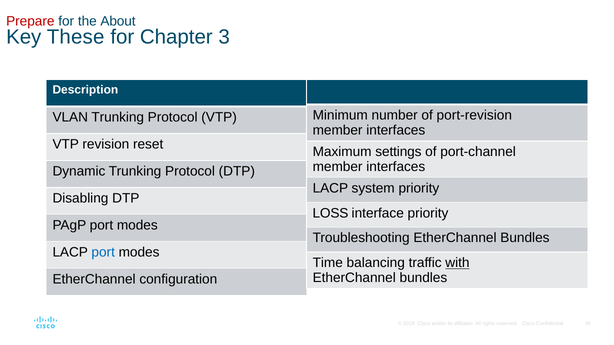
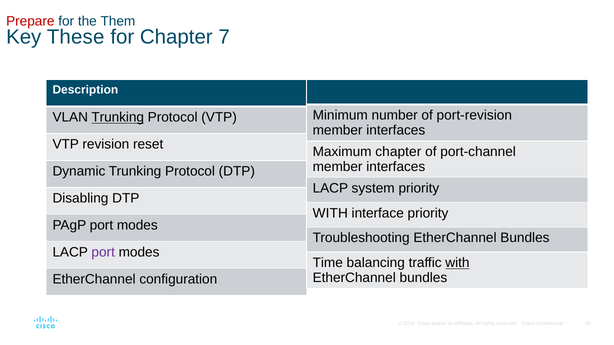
About: About -> Them
3: 3 -> 7
Trunking at (118, 118) underline: none -> present
Maximum settings: settings -> chapter
LOSS at (330, 213): LOSS -> WITH
port at (103, 252) colour: blue -> purple
